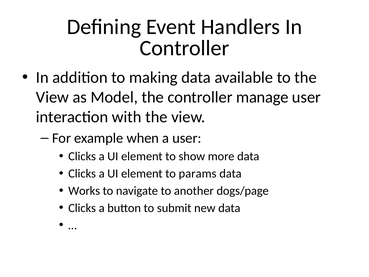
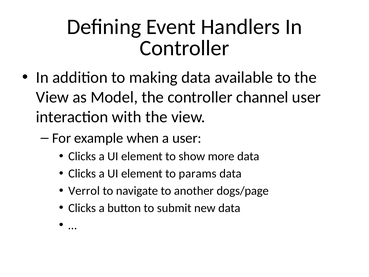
manage: manage -> channel
Works: Works -> Verrol
